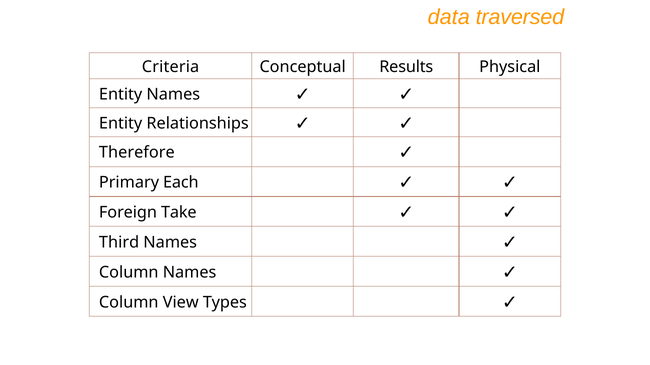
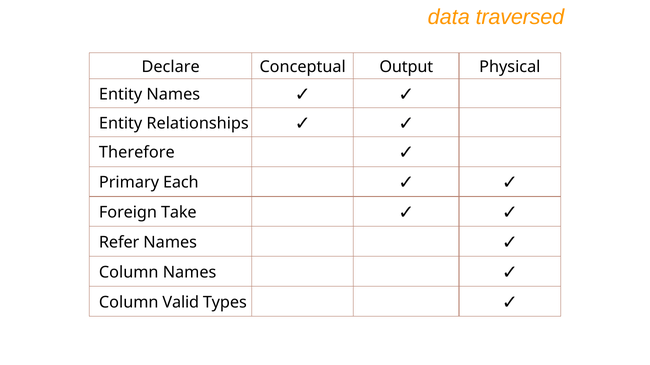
Criteria: Criteria -> Declare
Results: Results -> Output
Third: Third -> Refer
View: View -> Valid
